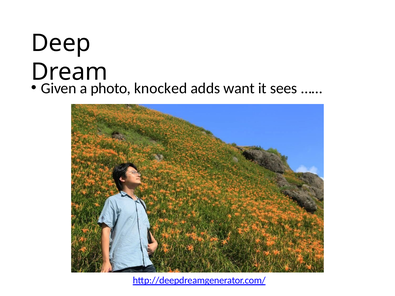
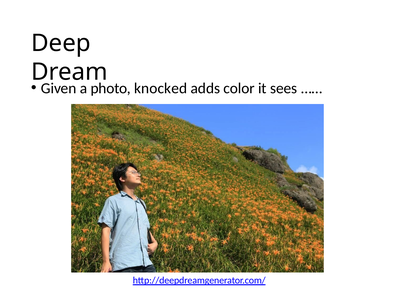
want: want -> color
